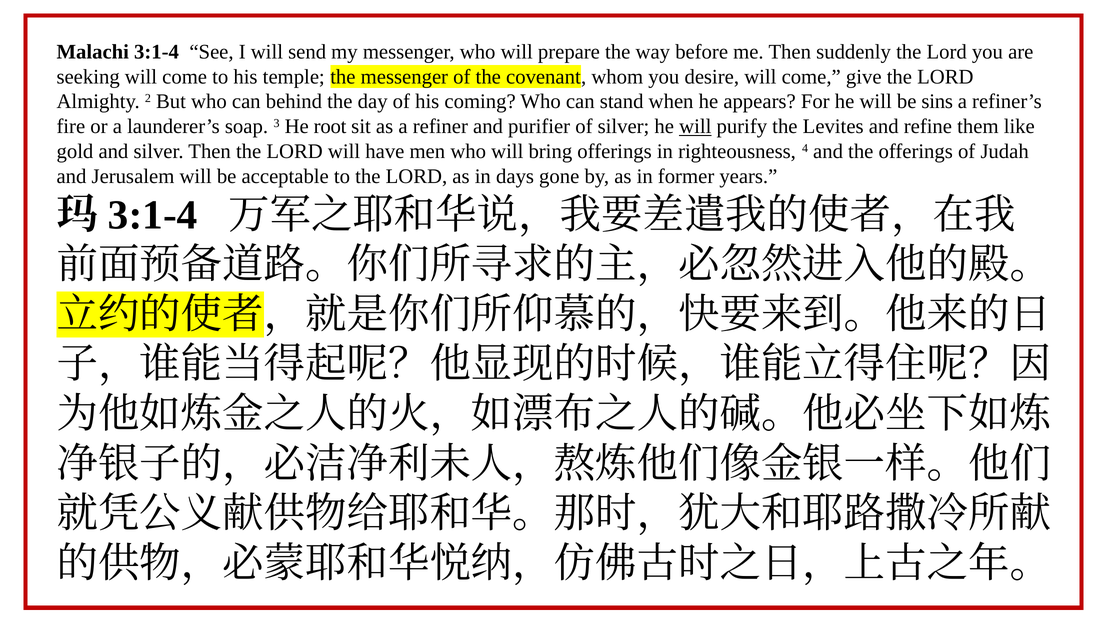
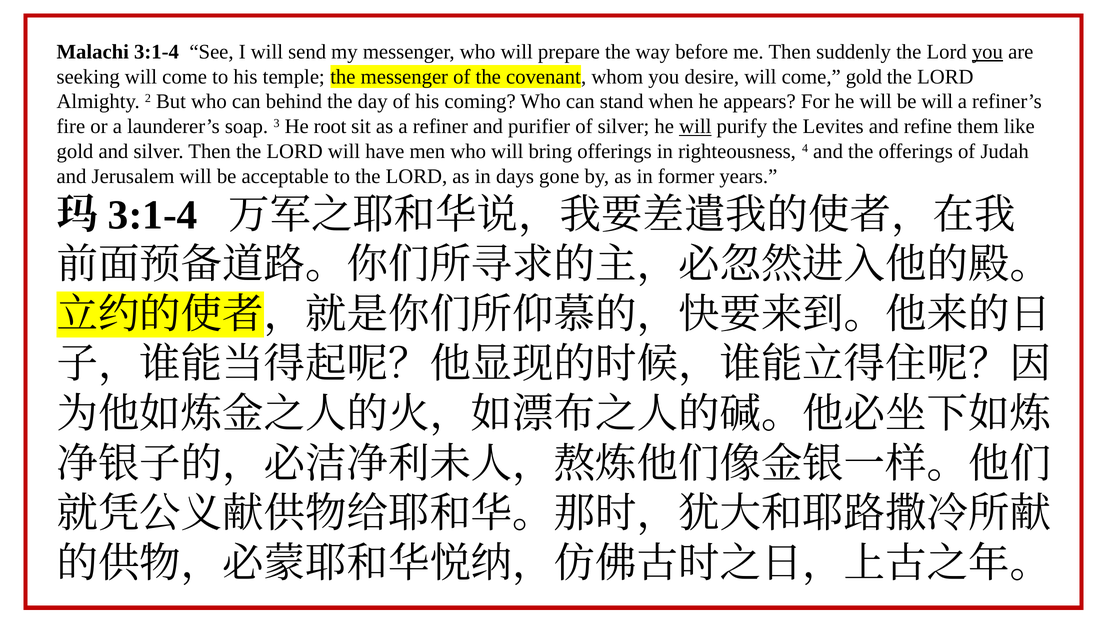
you at (987, 52) underline: none -> present
come give: give -> gold
be sins: sins -> will
